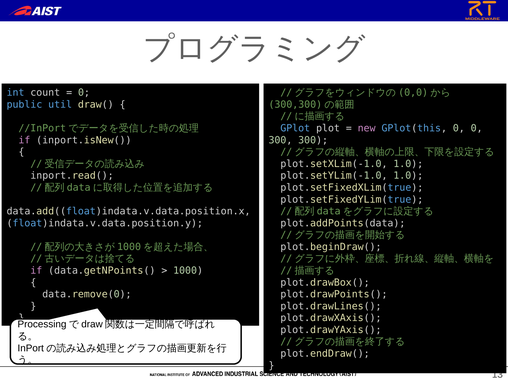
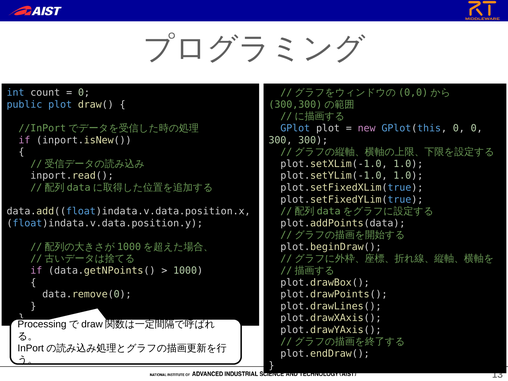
public util: util -> plot
